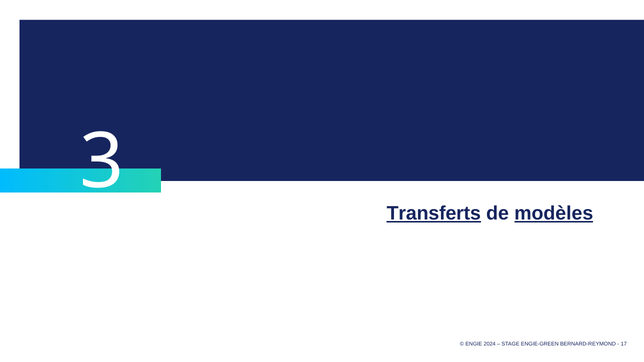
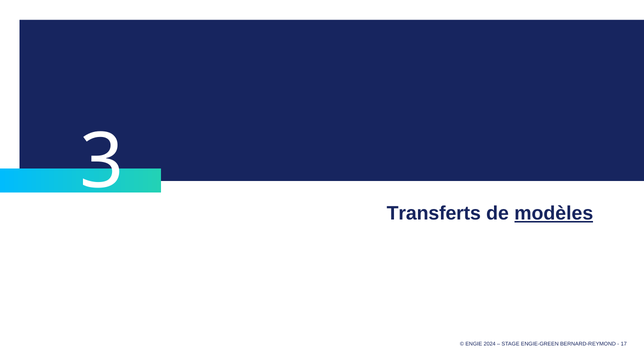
Transferts underline: present -> none
